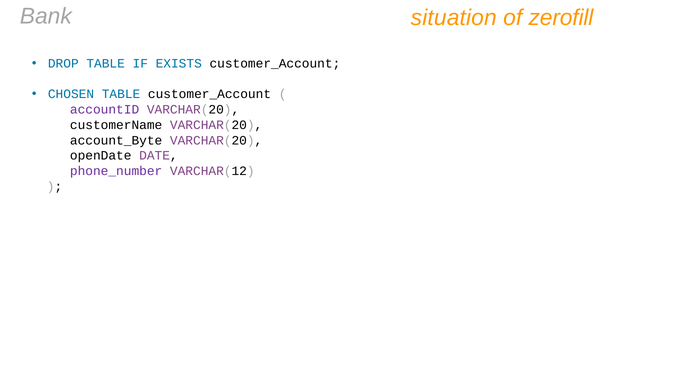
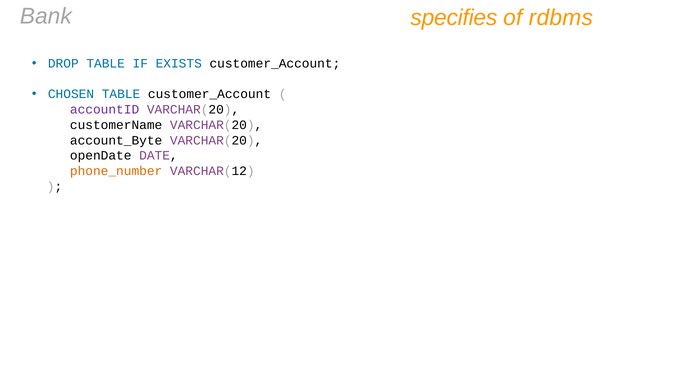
situation: situation -> specifies
zerofill: zerofill -> rdbms
phone_number colour: purple -> orange
